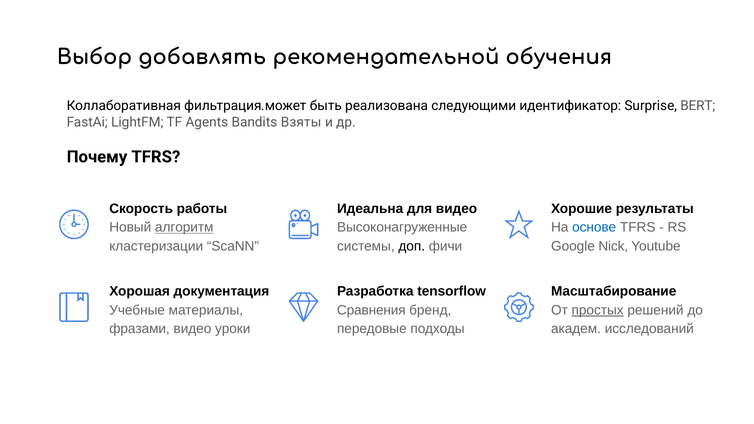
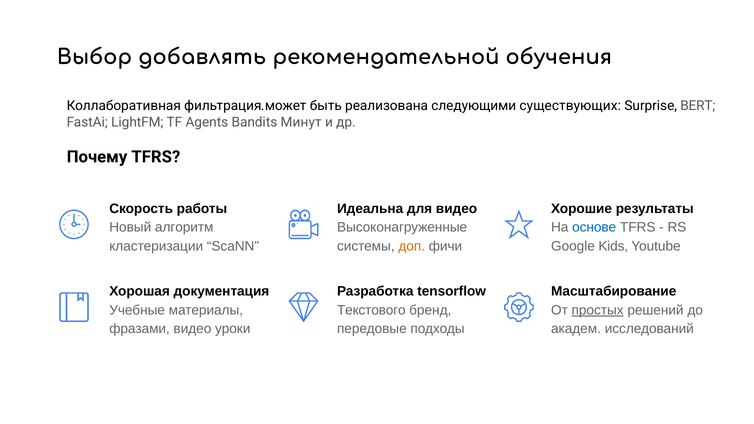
идентификатор: идентификатор -> существующих
Взяты: Взяты -> Минут
алгоритм underline: present -> none
доп colour: black -> orange
Nick: Nick -> Kids
Сравнения: Сравнения -> Текстового
